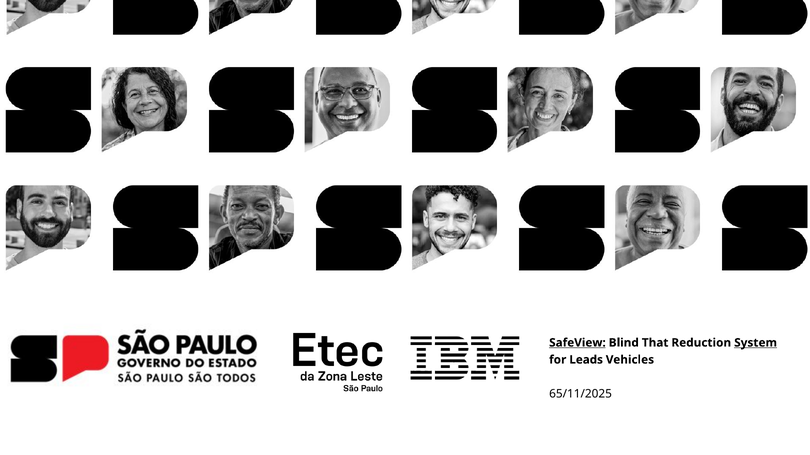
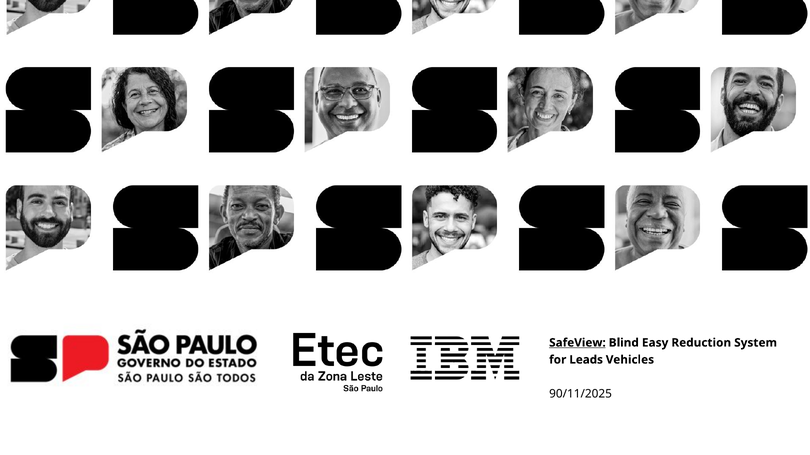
That: That -> Easy
System underline: present -> none
65/11/2025: 65/11/2025 -> 90/11/2025
